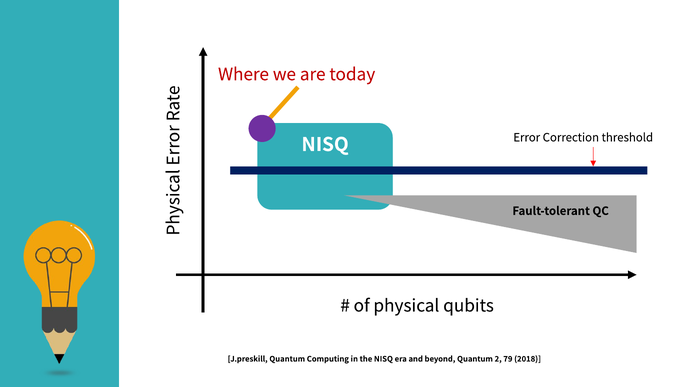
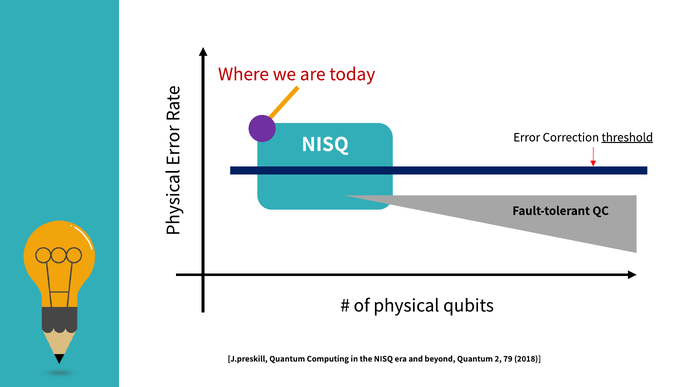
threshold underline: none -> present
